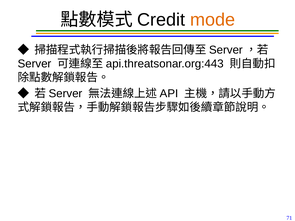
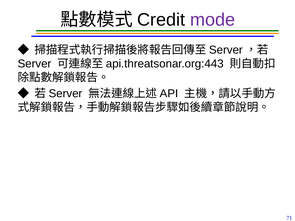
mode colour: orange -> purple
